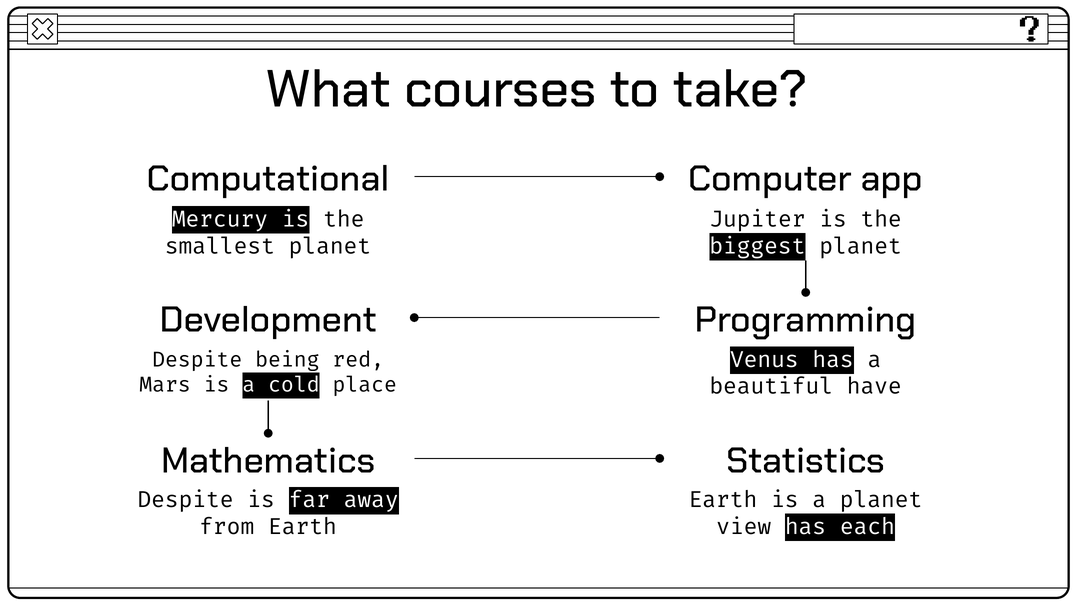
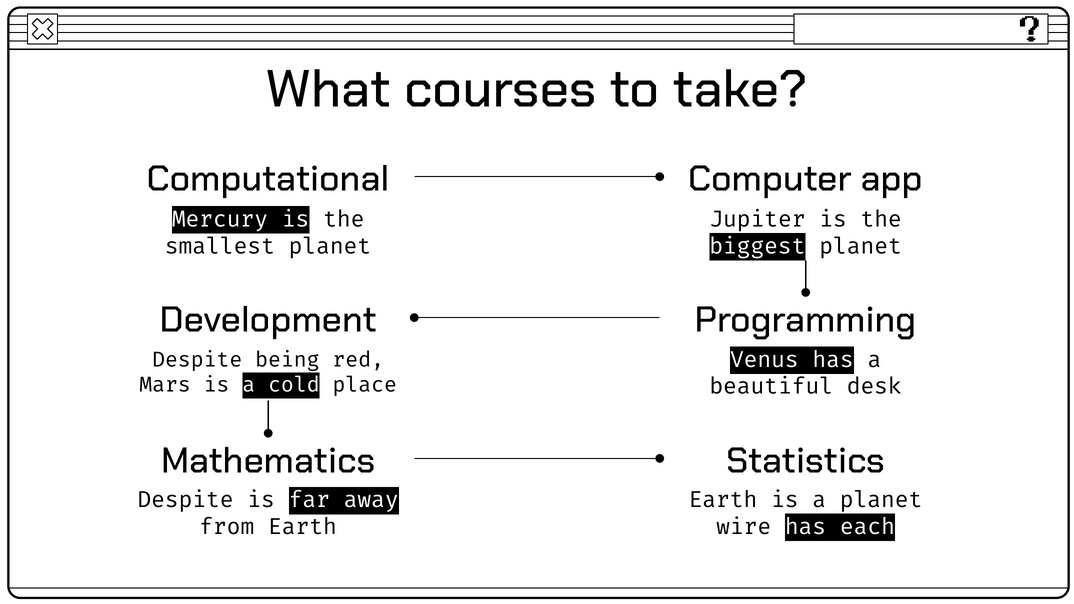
have: have -> desk
view: view -> wire
